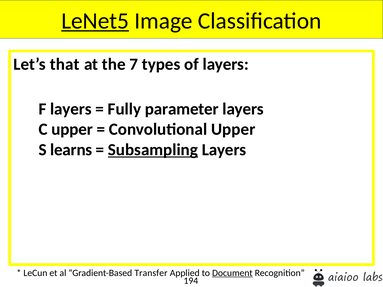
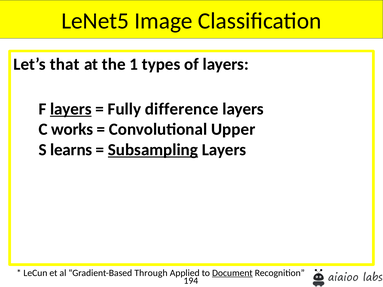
LeNet5 underline: present -> none
7: 7 -> 1
layers at (71, 109) underline: none -> present
parameter: parameter -> difference
C upper: upper -> works
Transfer: Transfer -> Through
